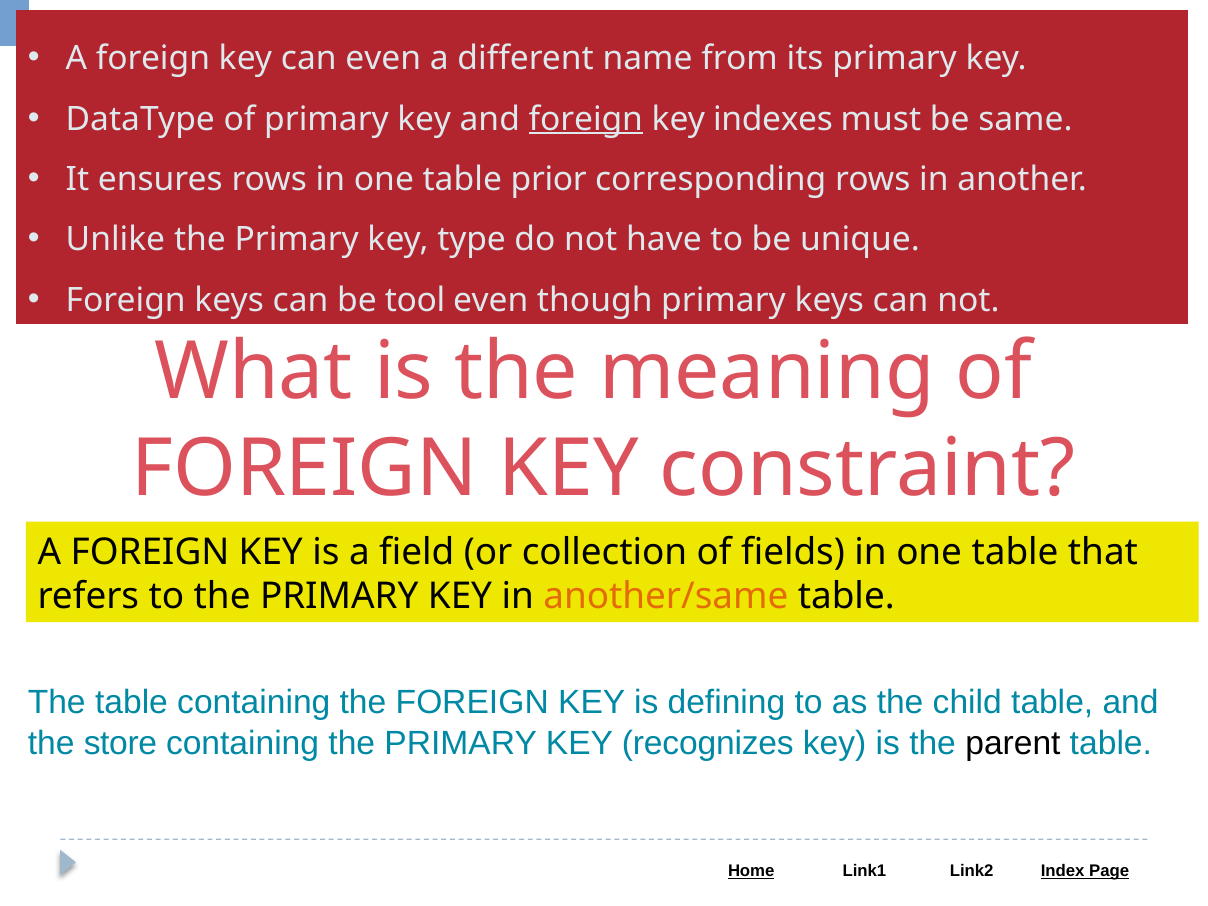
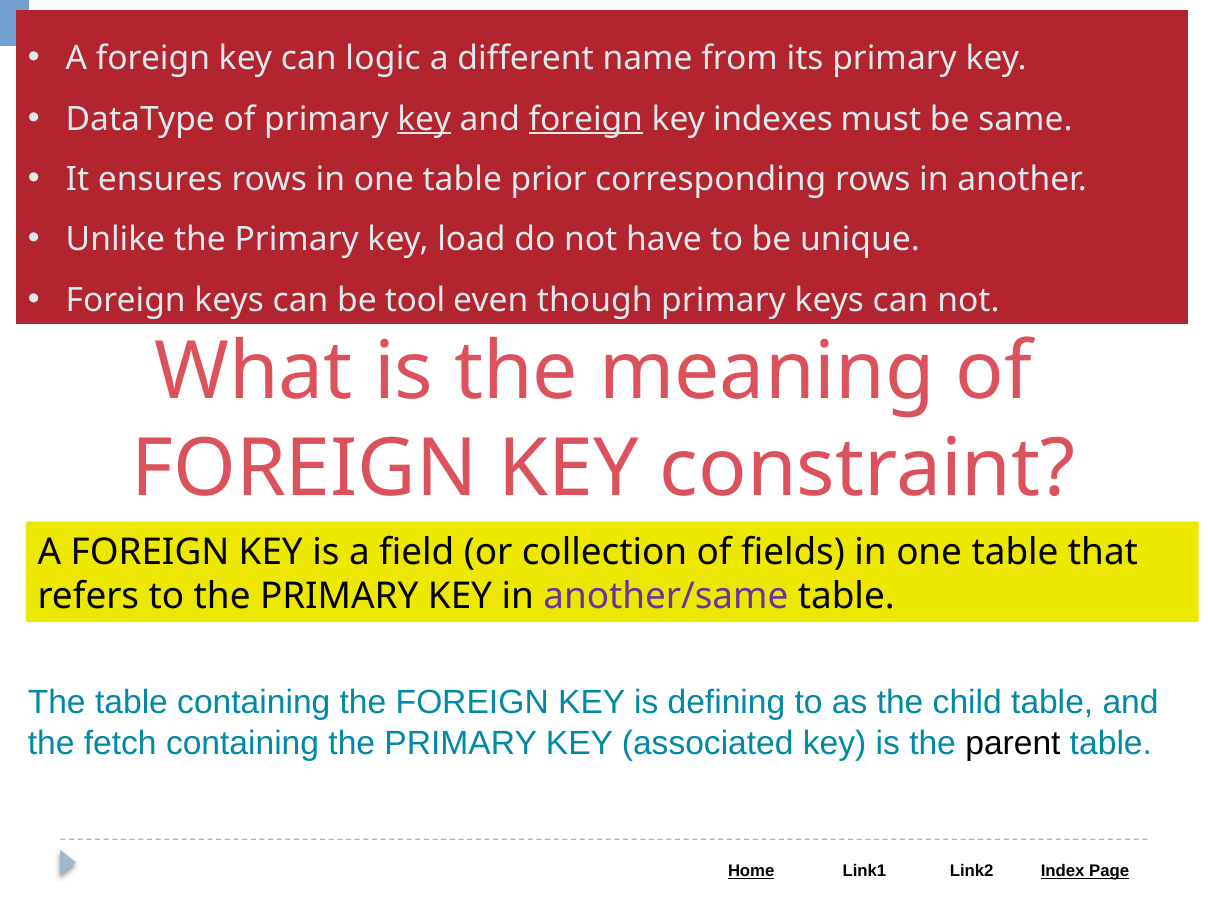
can even: even -> logic
key at (424, 119) underline: none -> present
type: type -> load
another/same colour: orange -> purple
store: store -> fetch
recognizes: recognizes -> associated
